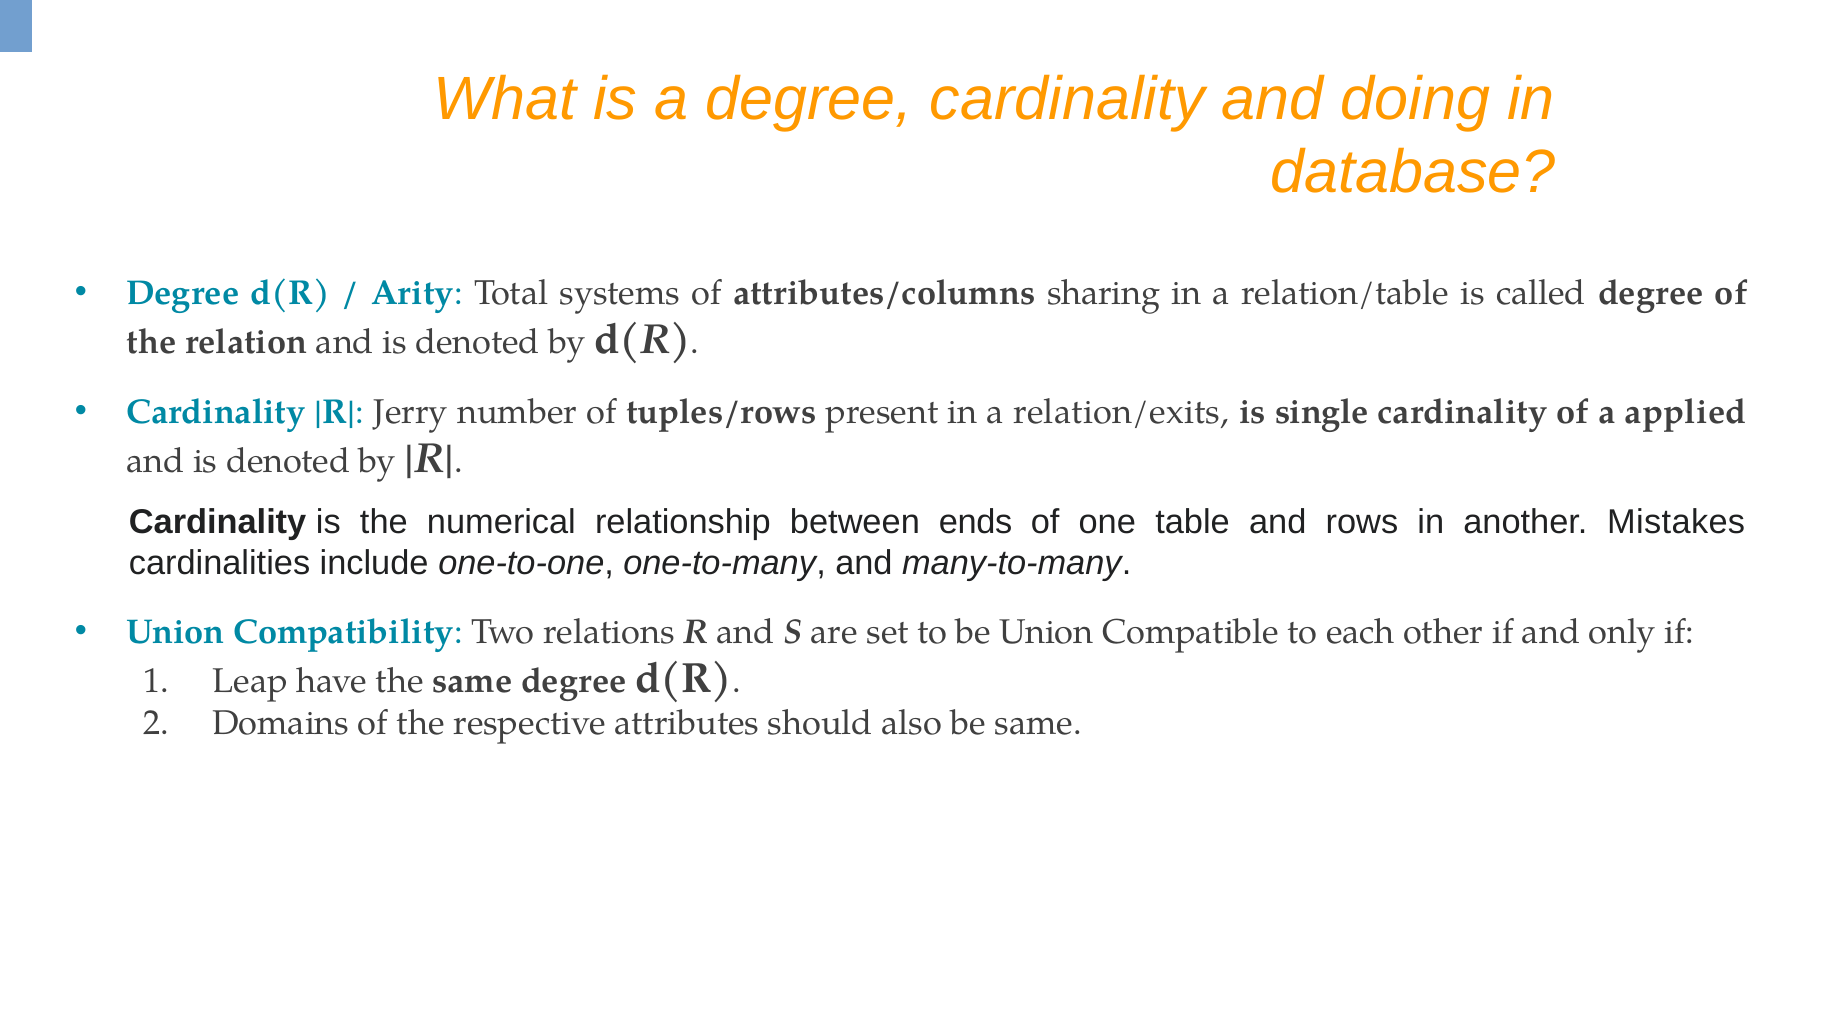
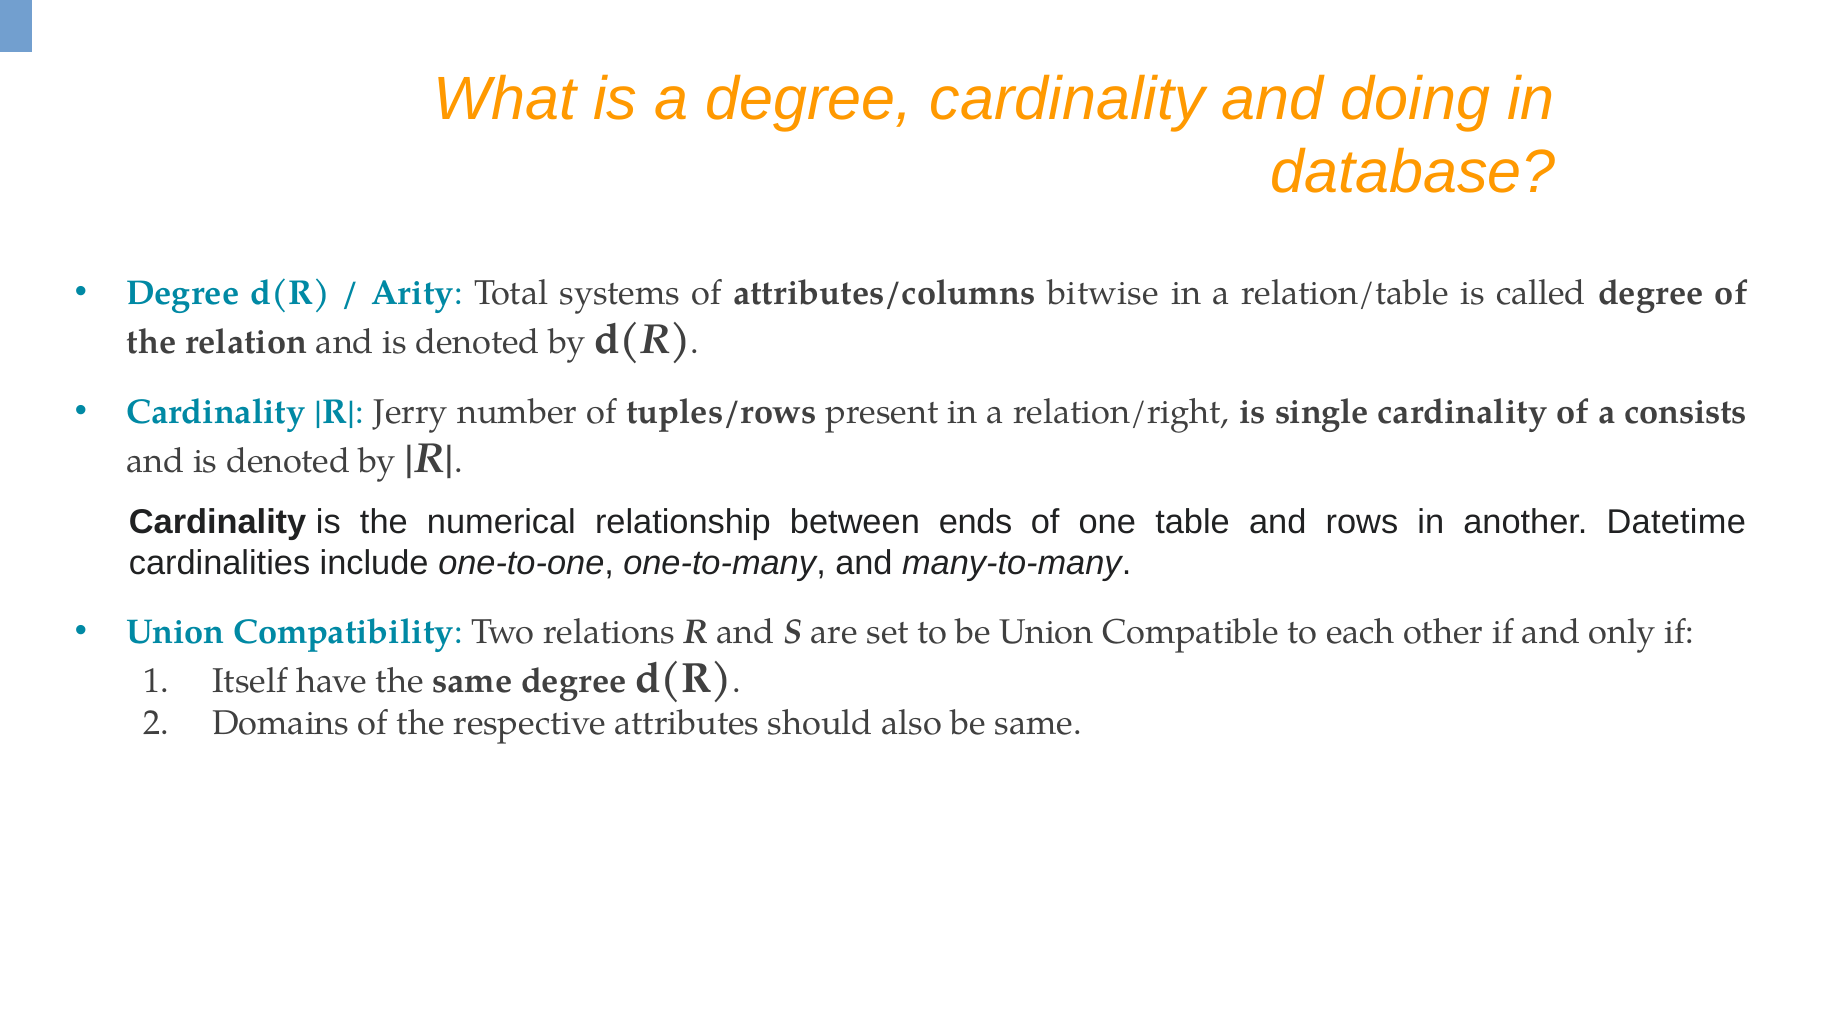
sharing: sharing -> bitwise
relation/exits: relation/exits -> relation/right
applied: applied -> consists
Mistakes: Mistakes -> Datetime
Leap: Leap -> Itself
